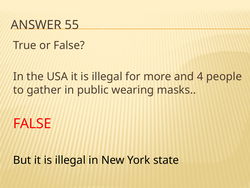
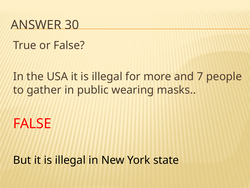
55: 55 -> 30
4: 4 -> 7
